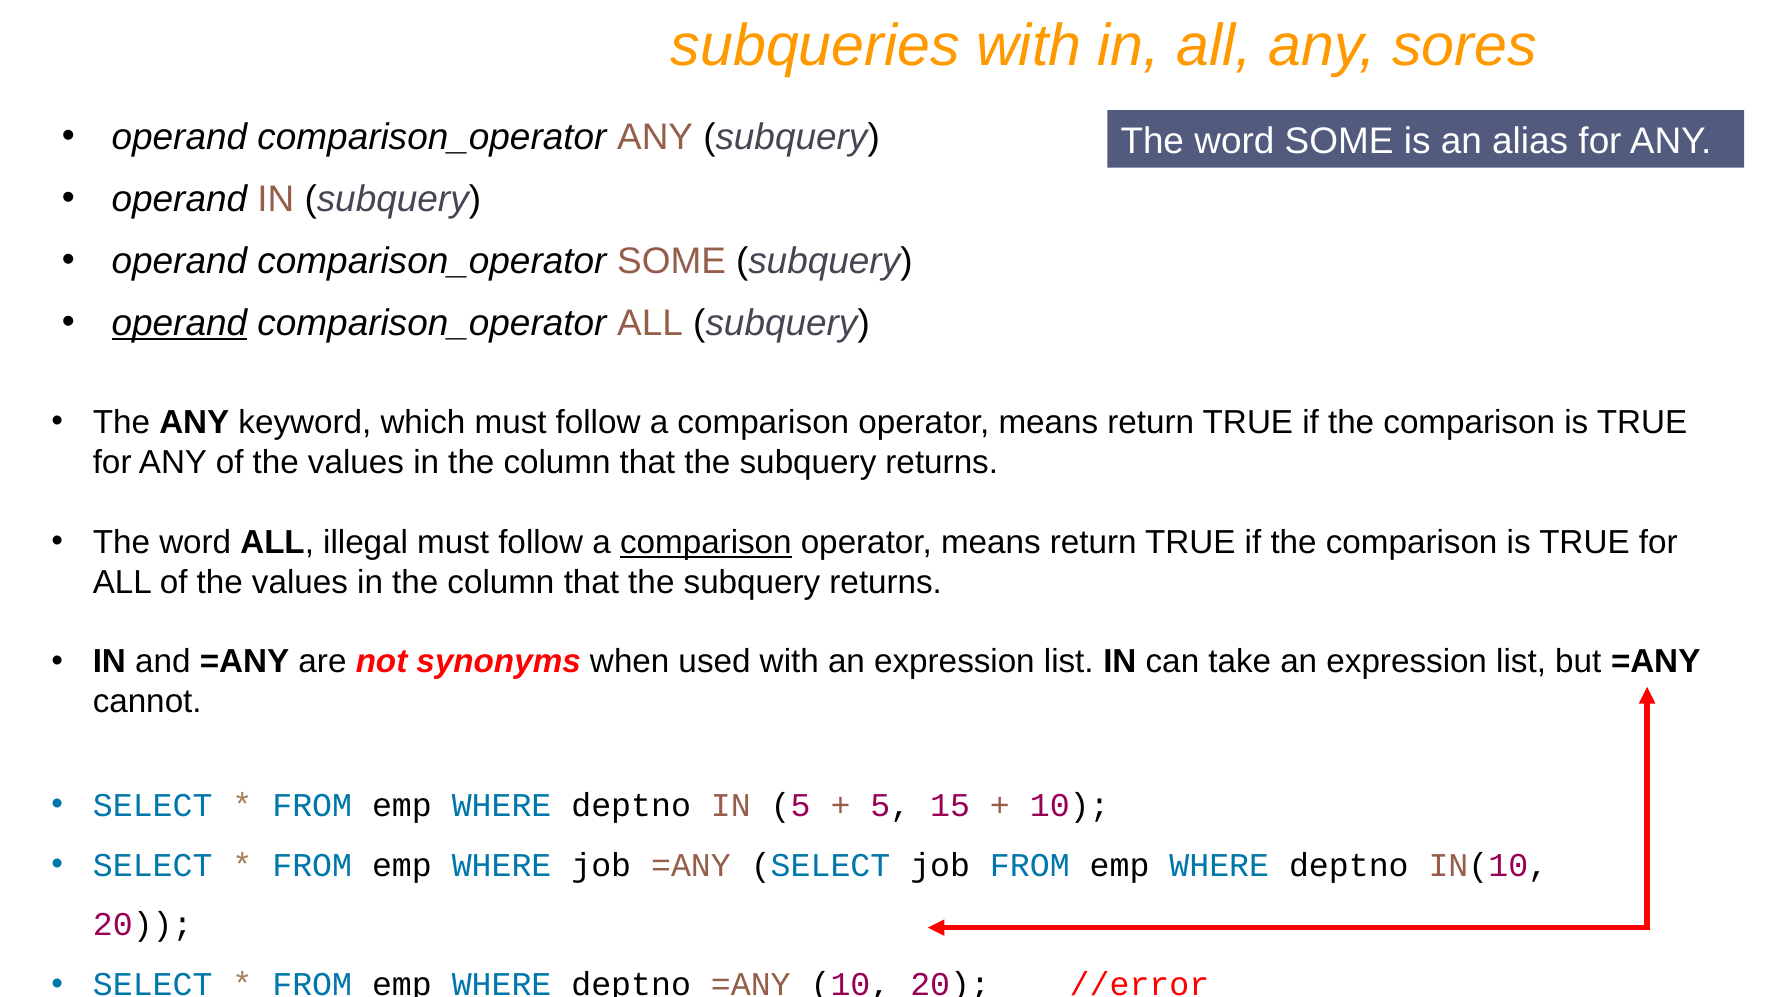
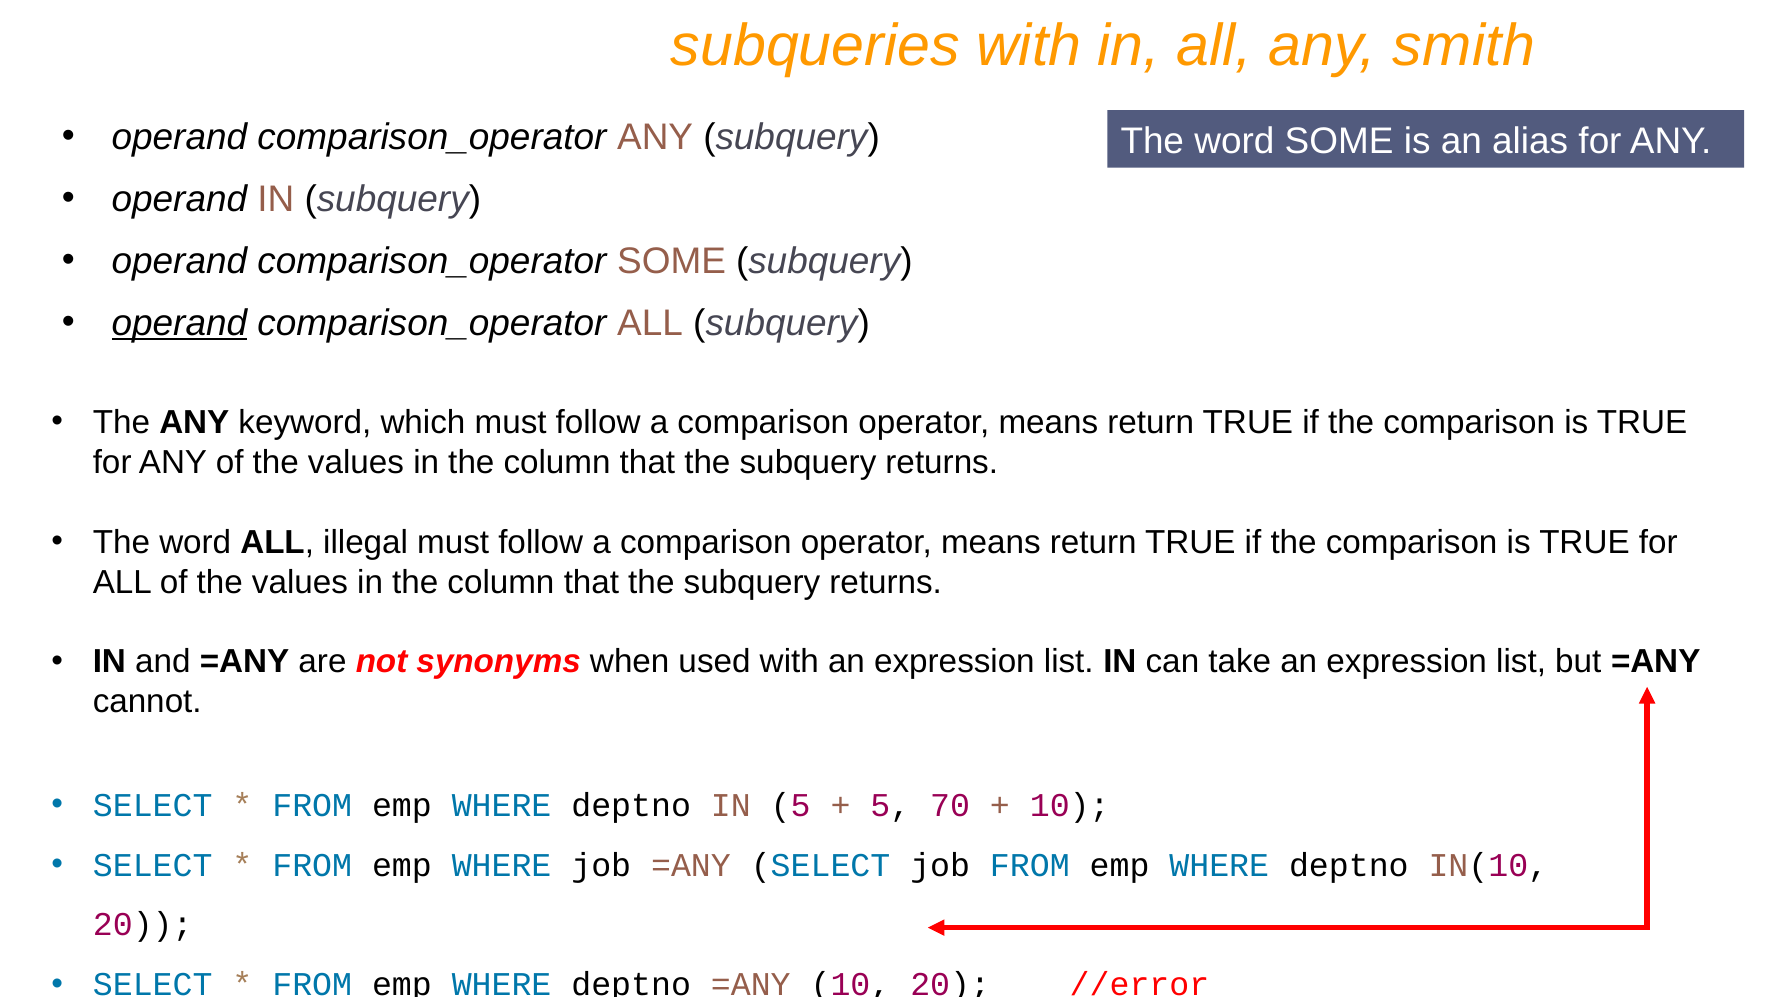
sores: sores -> smith
comparison at (706, 542) underline: present -> none
15: 15 -> 70
